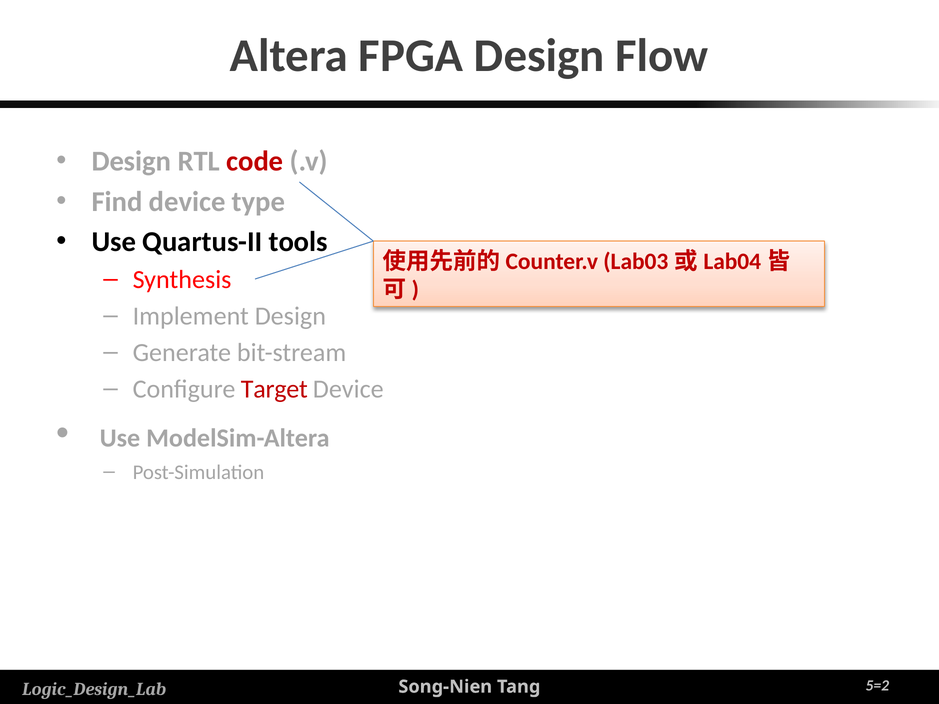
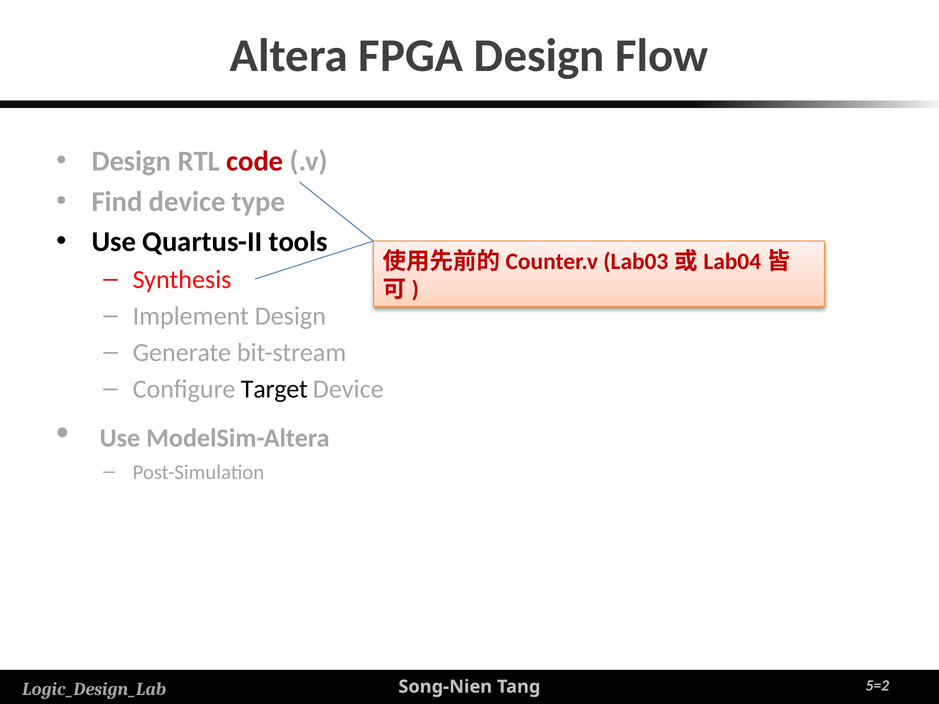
Target colour: red -> black
